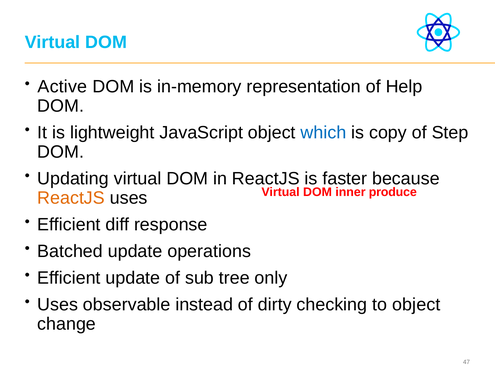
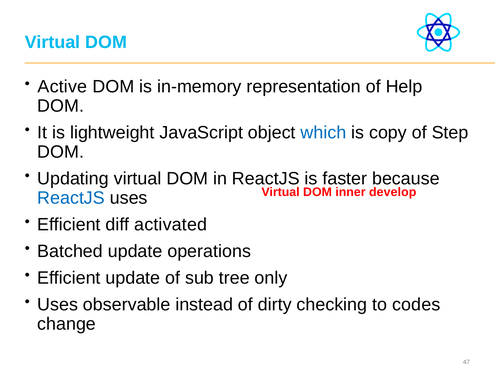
produce: produce -> develop
ReactJS at (71, 198) colour: orange -> blue
response: response -> activated
to object: object -> codes
